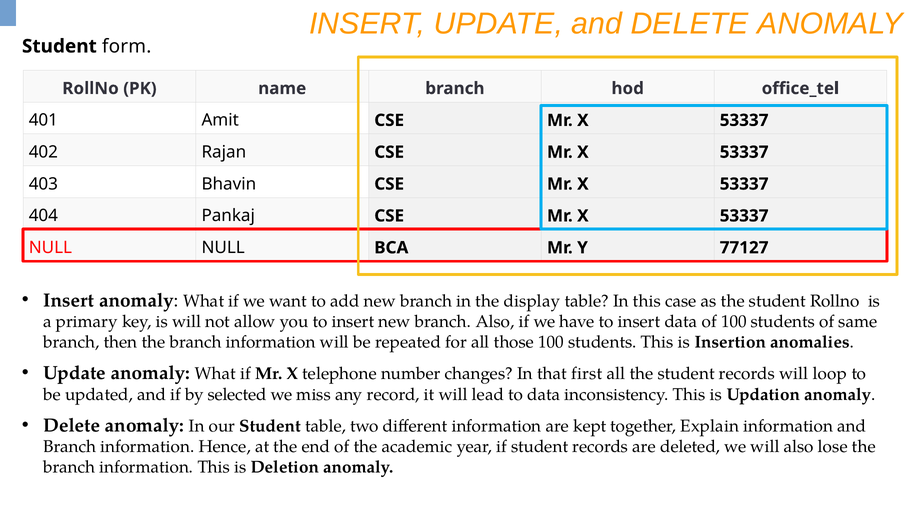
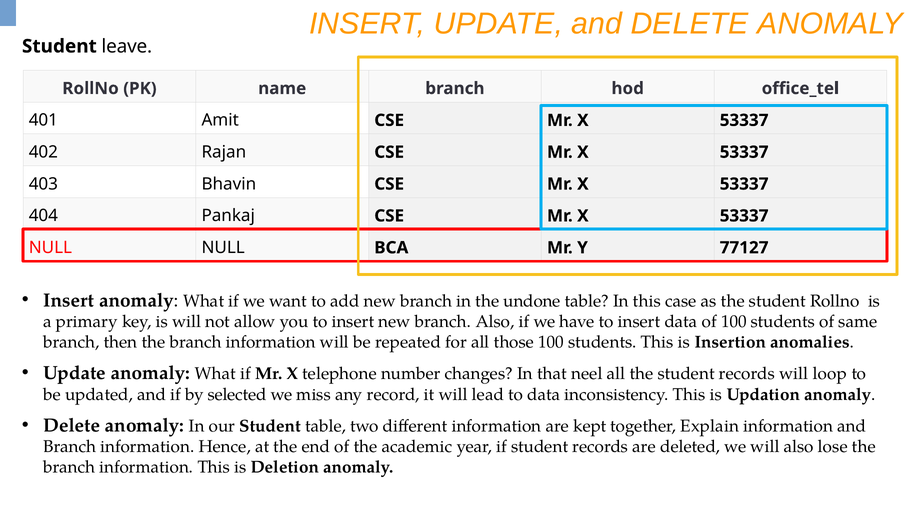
form: form -> leave
display: display -> undone
first: first -> neel
